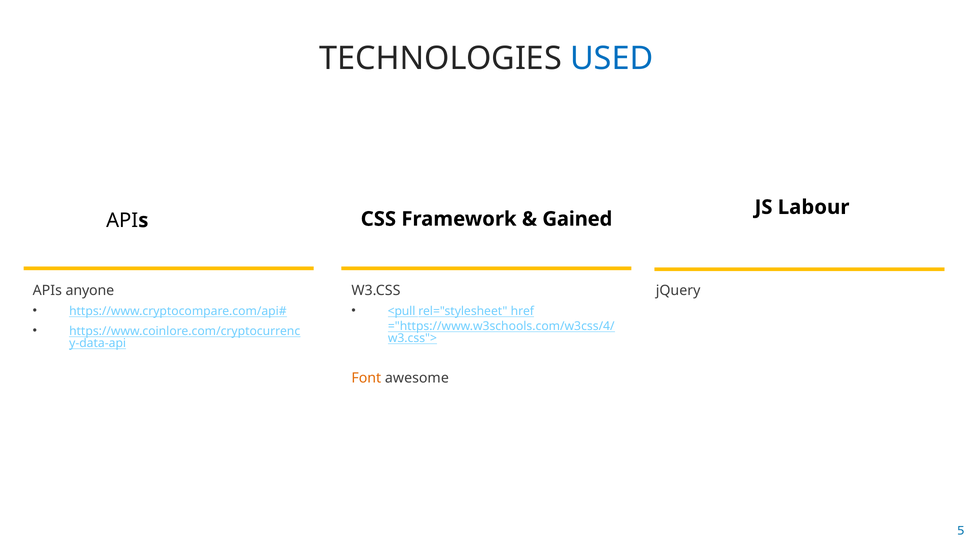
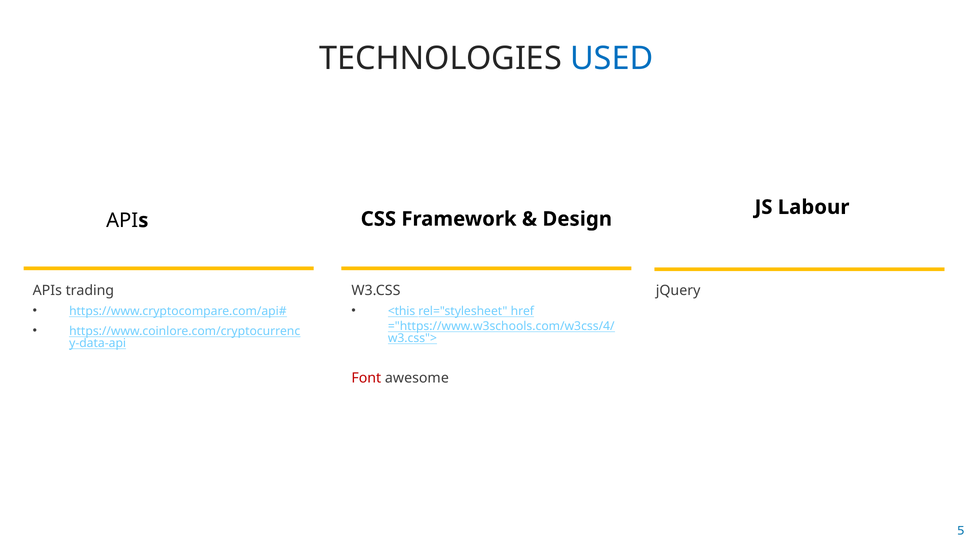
Gained: Gained -> Design
anyone: anyone -> trading
<pull: <pull -> <this
Font colour: orange -> red
